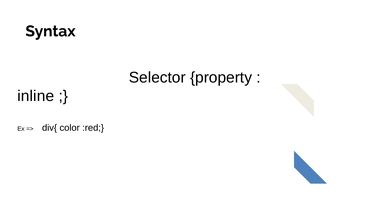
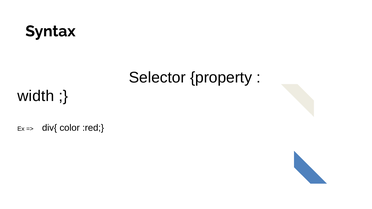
inline: inline -> width
